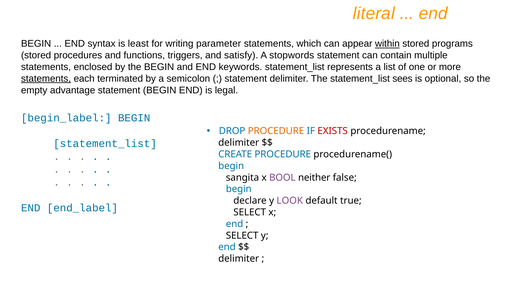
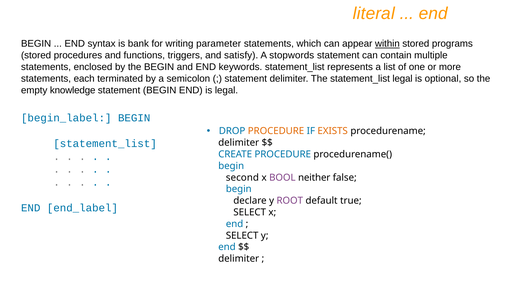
least: least -> bank
statements at (46, 79) underline: present -> none
statement_list sees: sees -> legal
advantage: advantage -> knowledge
EXISTS colour: red -> orange
sangita: sangita -> second
LOOK: LOOK -> ROOT
